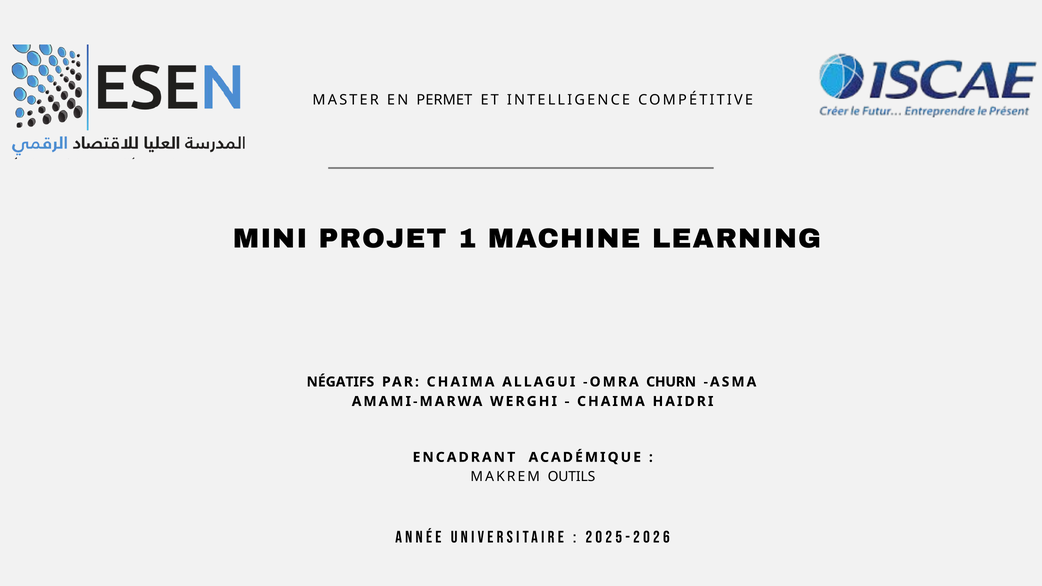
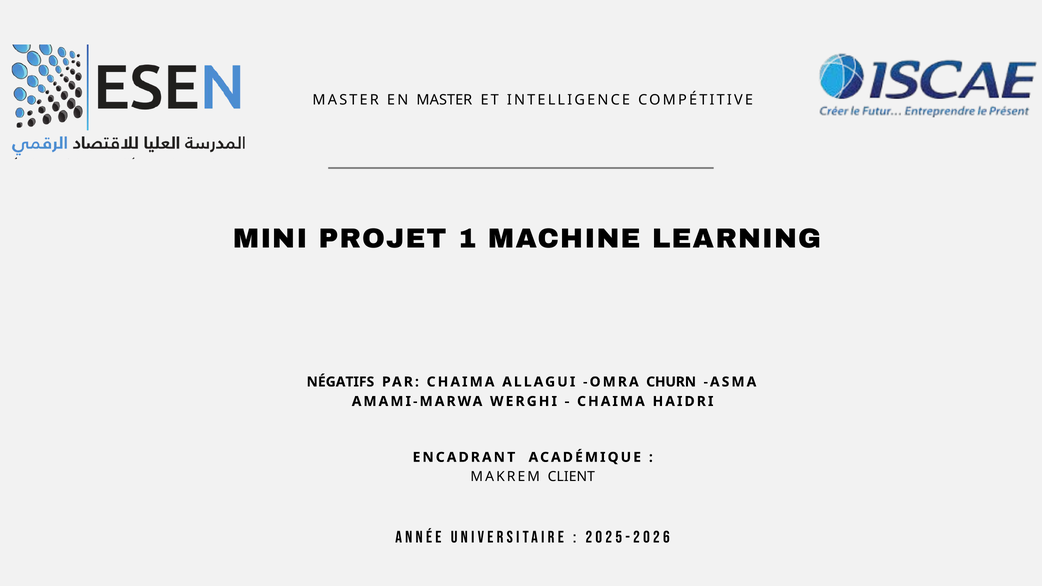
EN PERMET: PERMET -> MASTER
OUTILS: OUTILS -> CLIENT
